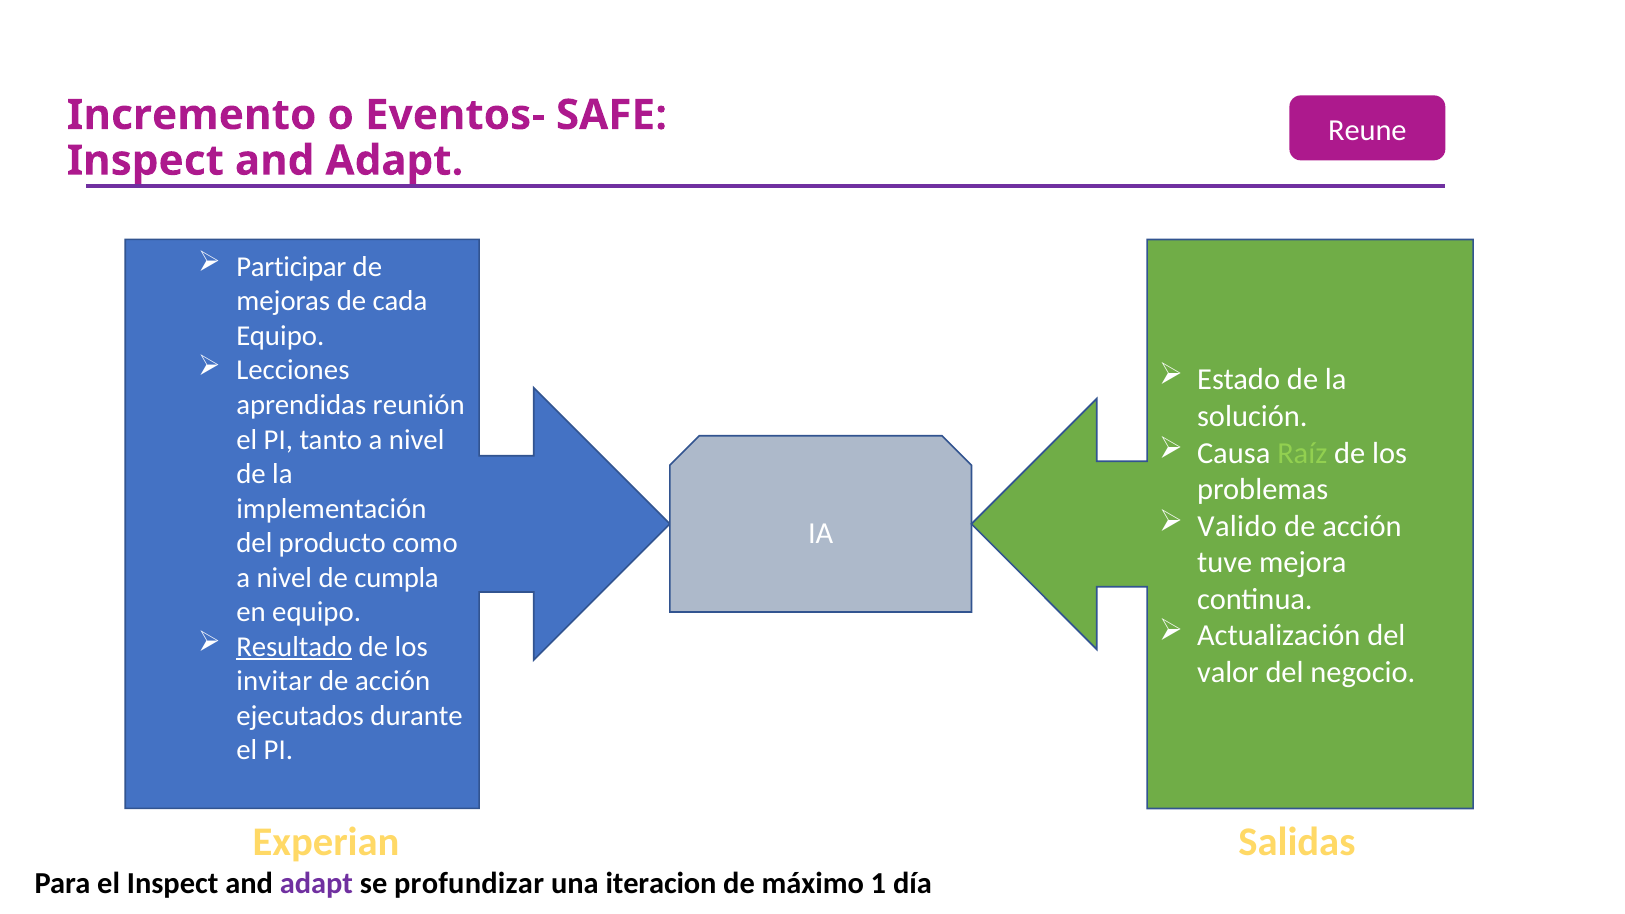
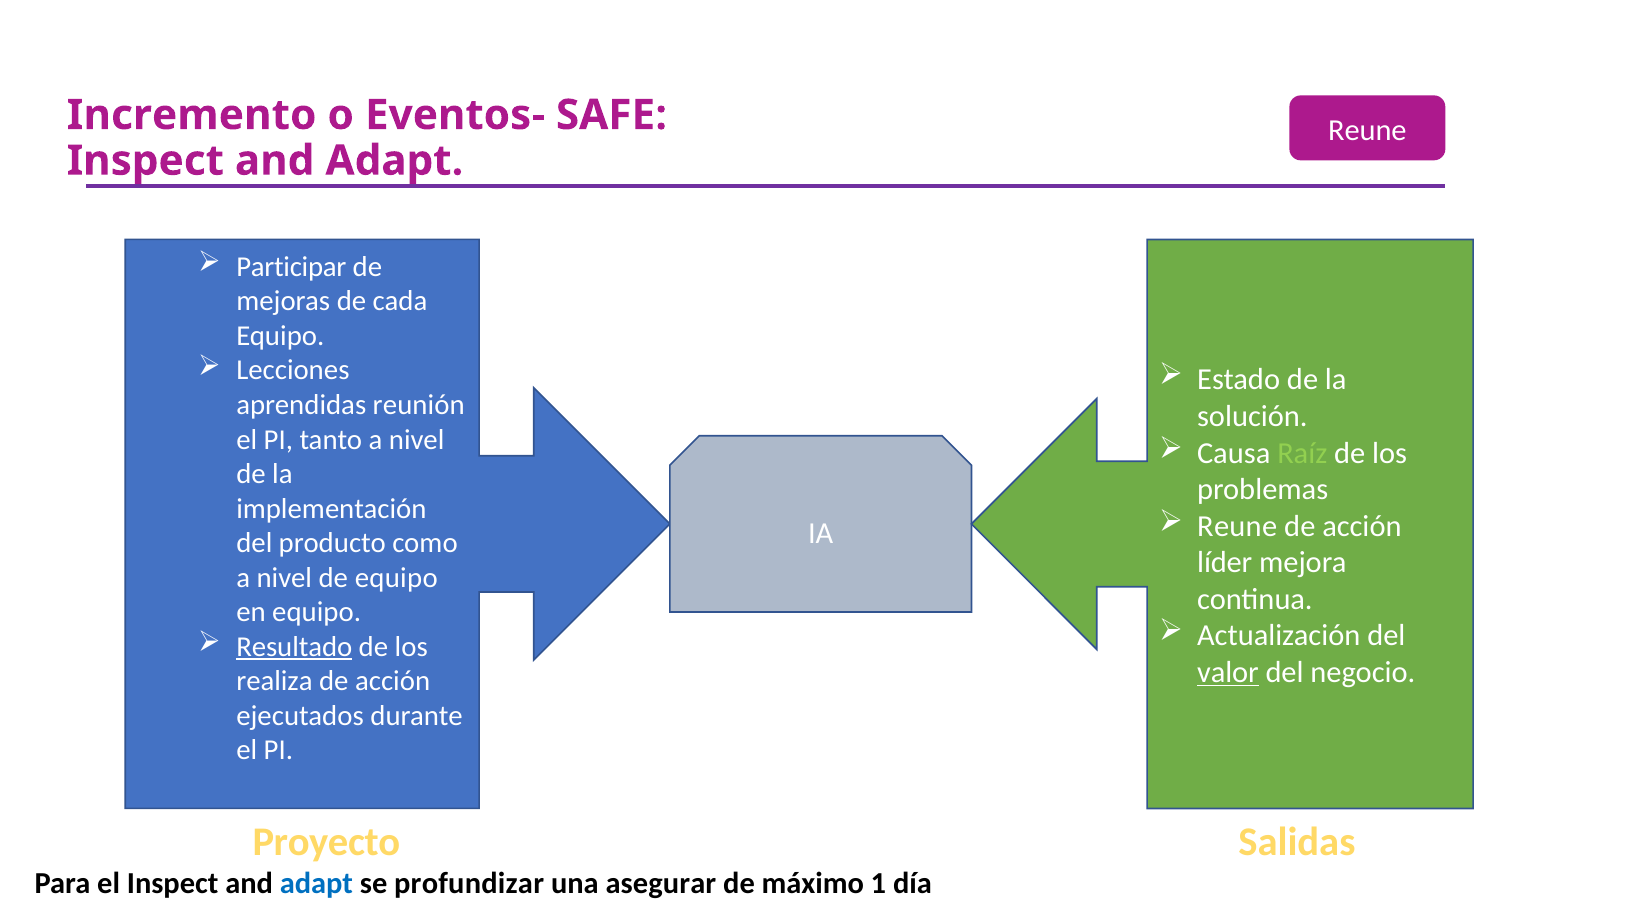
Valido at (1237, 526): Valido -> Reune
tuve: tuve -> líder
de cumpla: cumpla -> equipo
valor at (1228, 672) underline: none -> present
invitar: invitar -> realiza
Experian: Experian -> Proyecto
adapt at (316, 884) colour: purple -> blue
iteracion: iteracion -> asegurar
